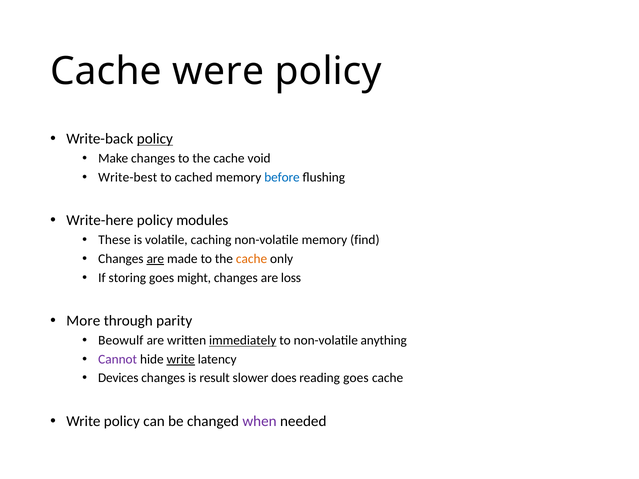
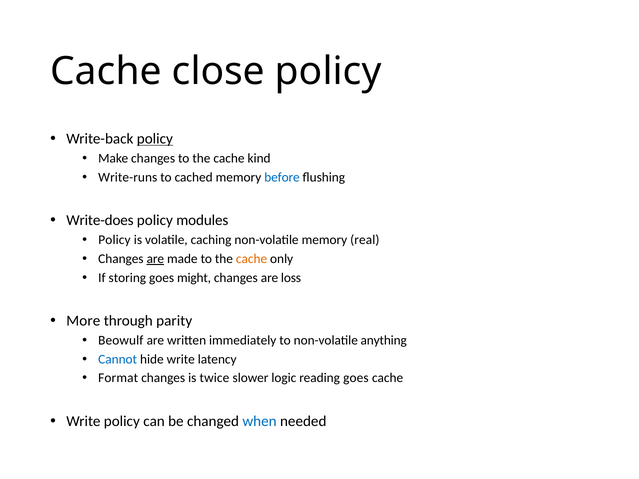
were: were -> close
void: void -> kind
Write-best: Write-best -> Write-runs
Write-here: Write-here -> Write-does
These at (114, 240): These -> Policy
find: find -> real
immediately underline: present -> none
Cannot colour: purple -> blue
write at (181, 359) underline: present -> none
Devices: Devices -> Format
result: result -> twice
does: does -> logic
when colour: purple -> blue
